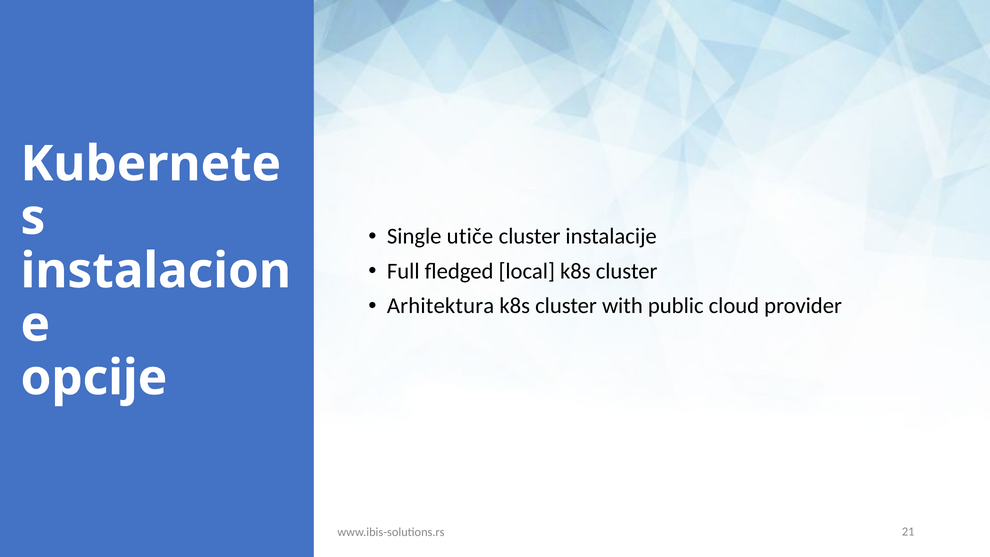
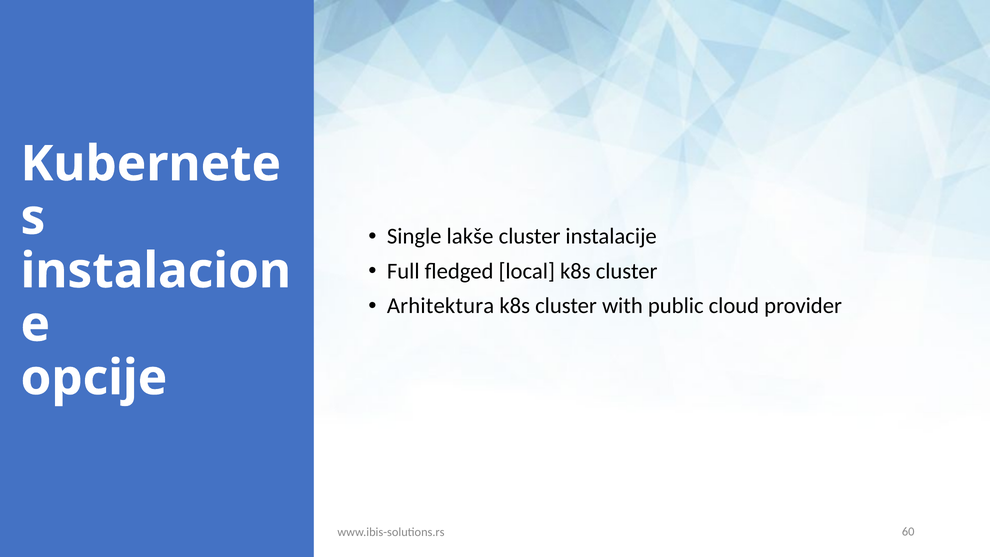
utiče: utiče -> lakše
21: 21 -> 60
